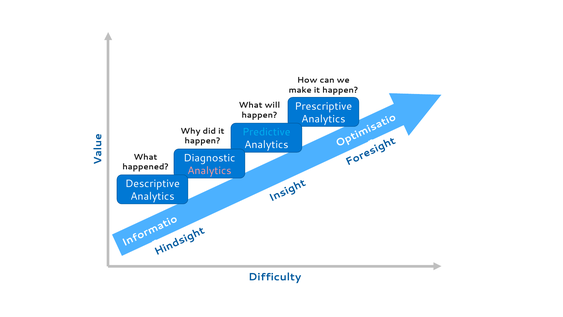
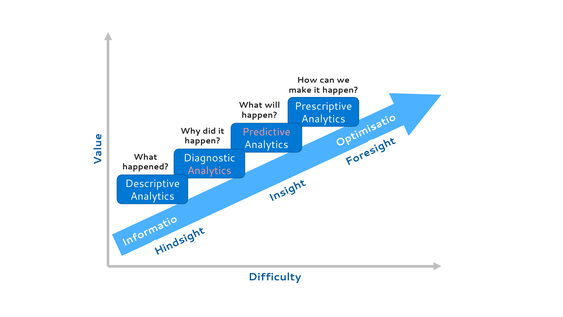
Predictive colour: light blue -> pink
